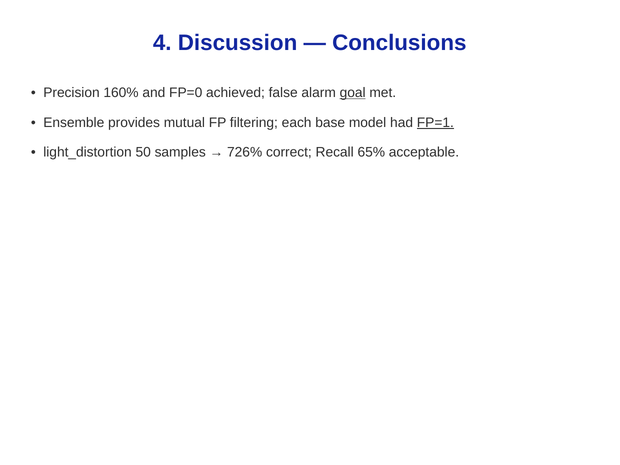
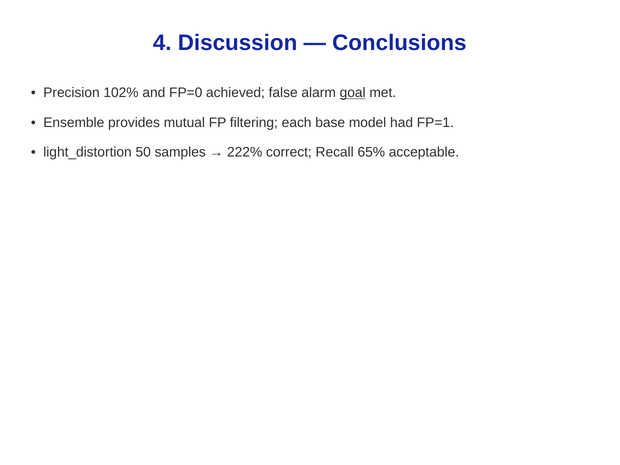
160%: 160% -> 102%
FP=1 underline: present -> none
726%: 726% -> 222%
